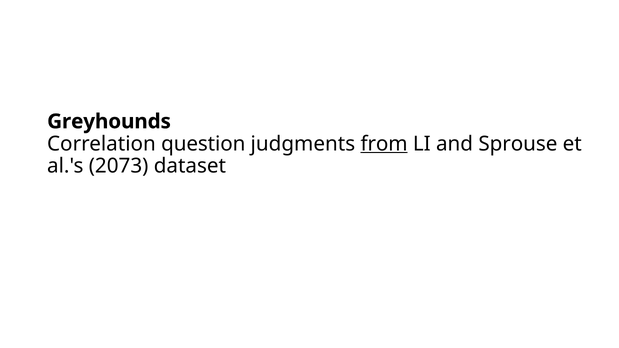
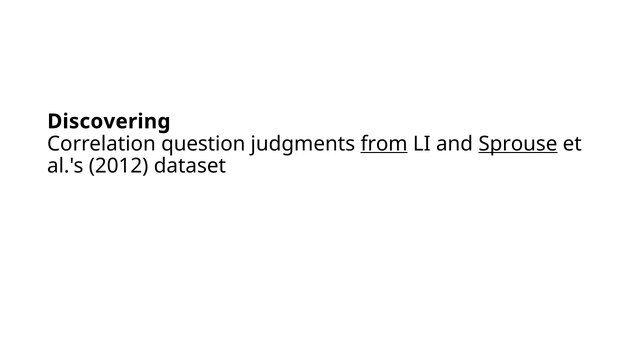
Greyhounds: Greyhounds -> Discovering
Sprouse underline: none -> present
2073: 2073 -> 2012
